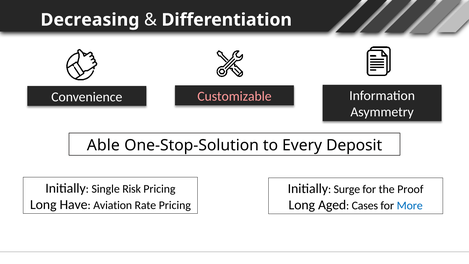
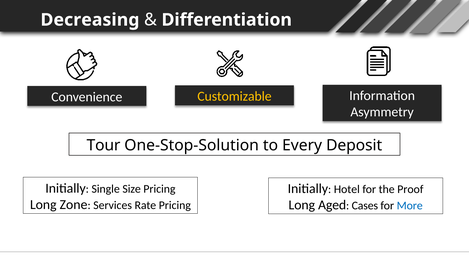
Customizable colour: pink -> yellow
Able: Able -> Tour
Risk: Risk -> Size
Surge: Surge -> Hotel
Have: Have -> Zone
Aviation: Aviation -> Services
